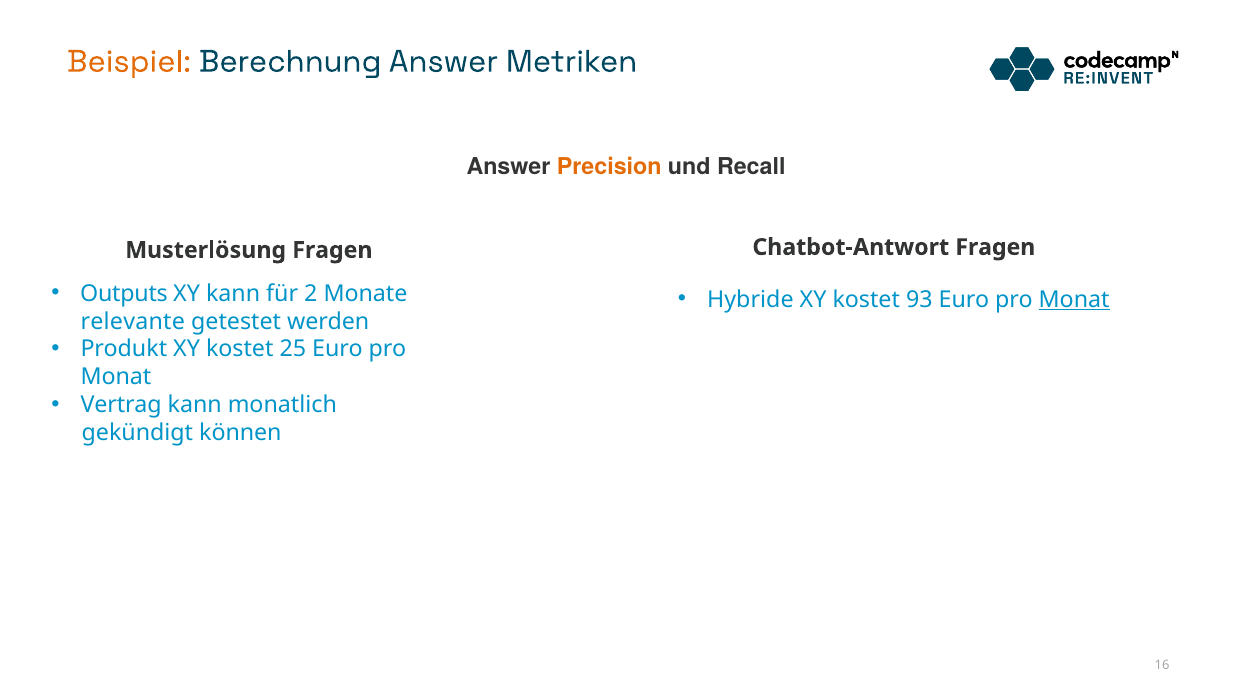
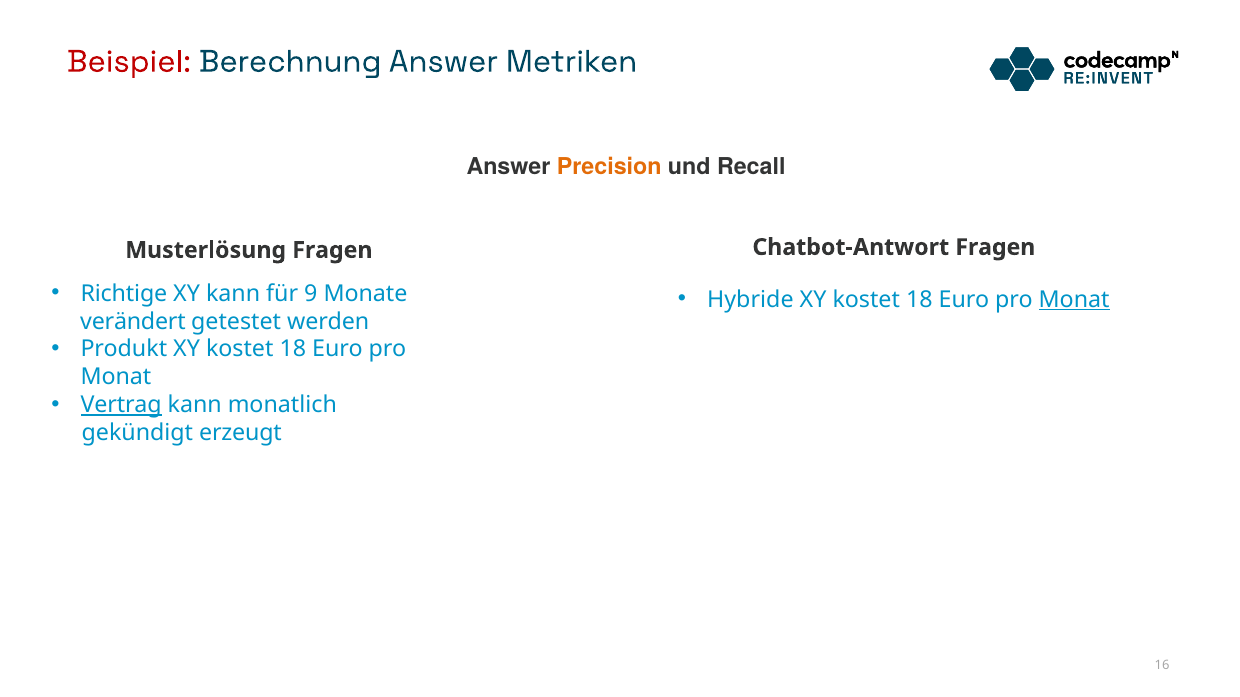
Beispiel colour: orange -> red
Outputs: Outputs -> Richtige
2: 2 -> 9
93 at (919, 300): 93 -> 18
relevante: relevante -> verändert
Produkt XY kostet 25: 25 -> 18
Vertrag underline: none -> present
können: können -> erzeugt
